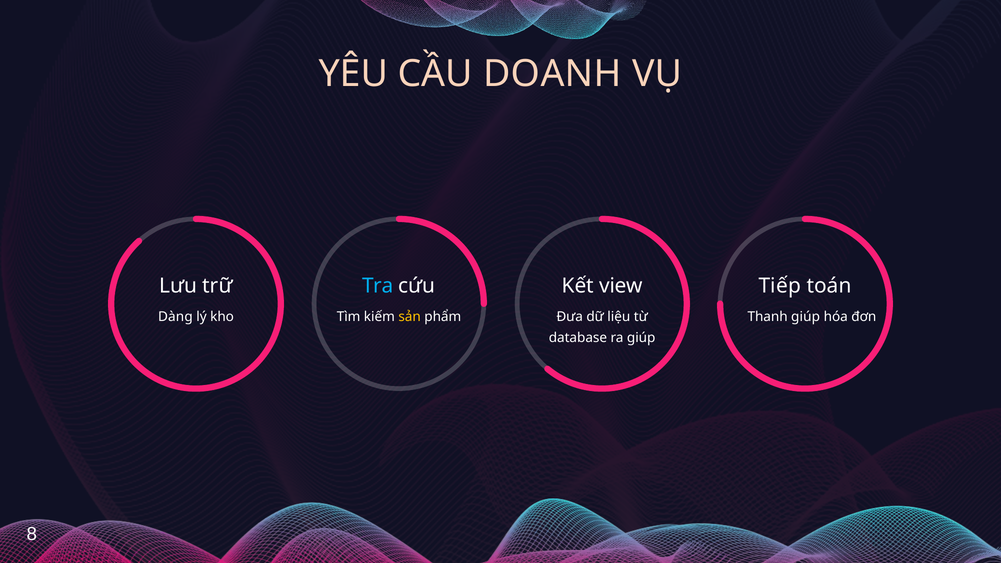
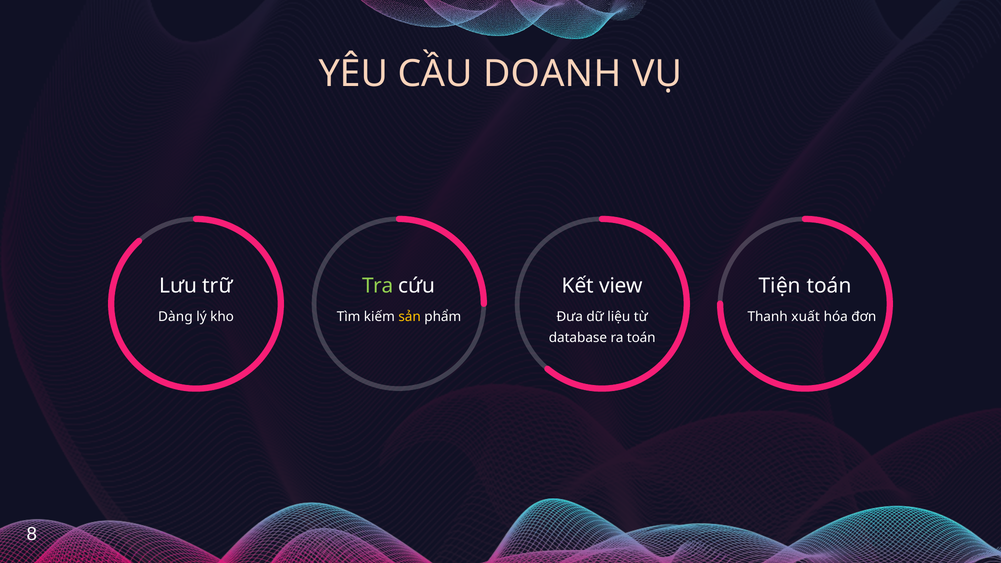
Tra colour: light blue -> light green
Tiếp: Tiếp -> Tiện
Thanh giúp: giúp -> xuất
ra giúp: giúp -> toán
